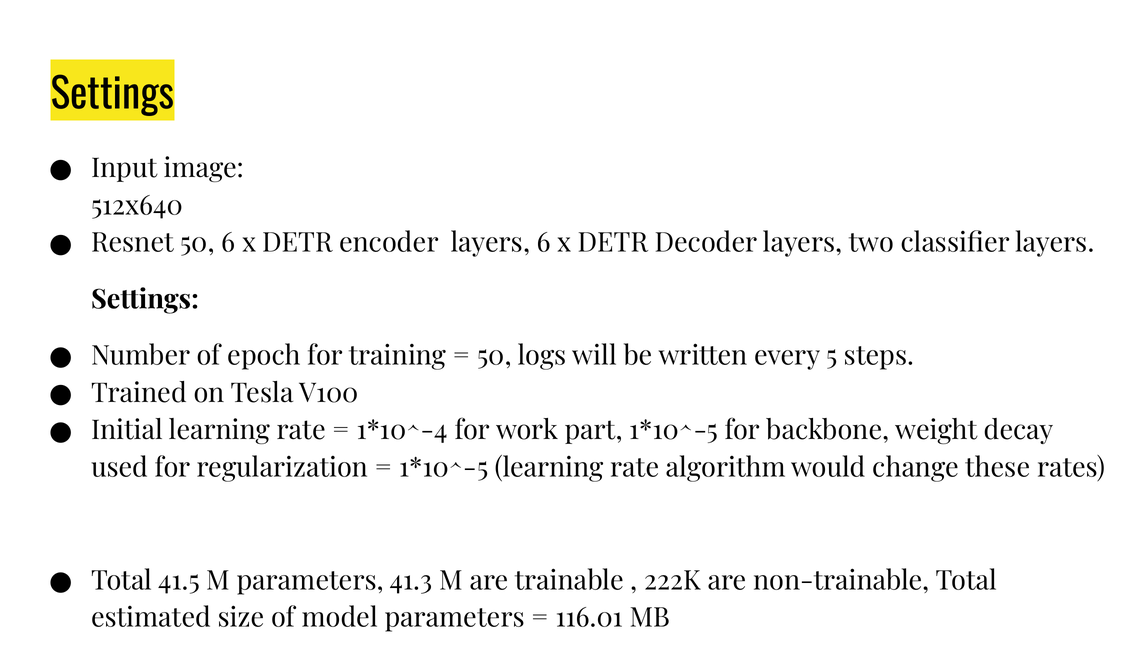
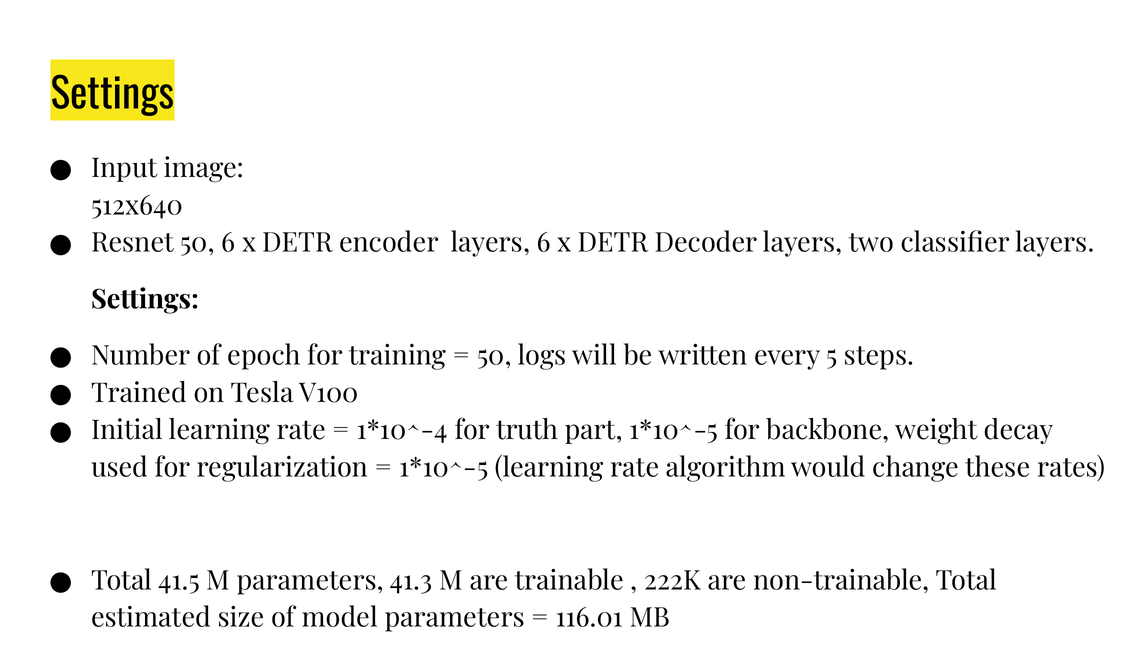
work: work -> truth
